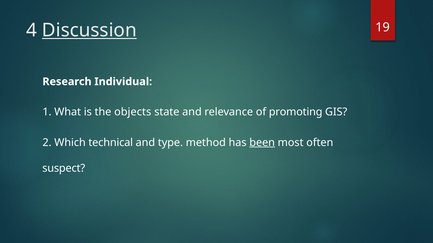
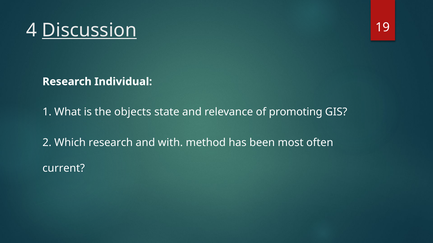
Which technical: technical -> research
type: type -> with
been underline: present -> none
suspect: suspect -> current
